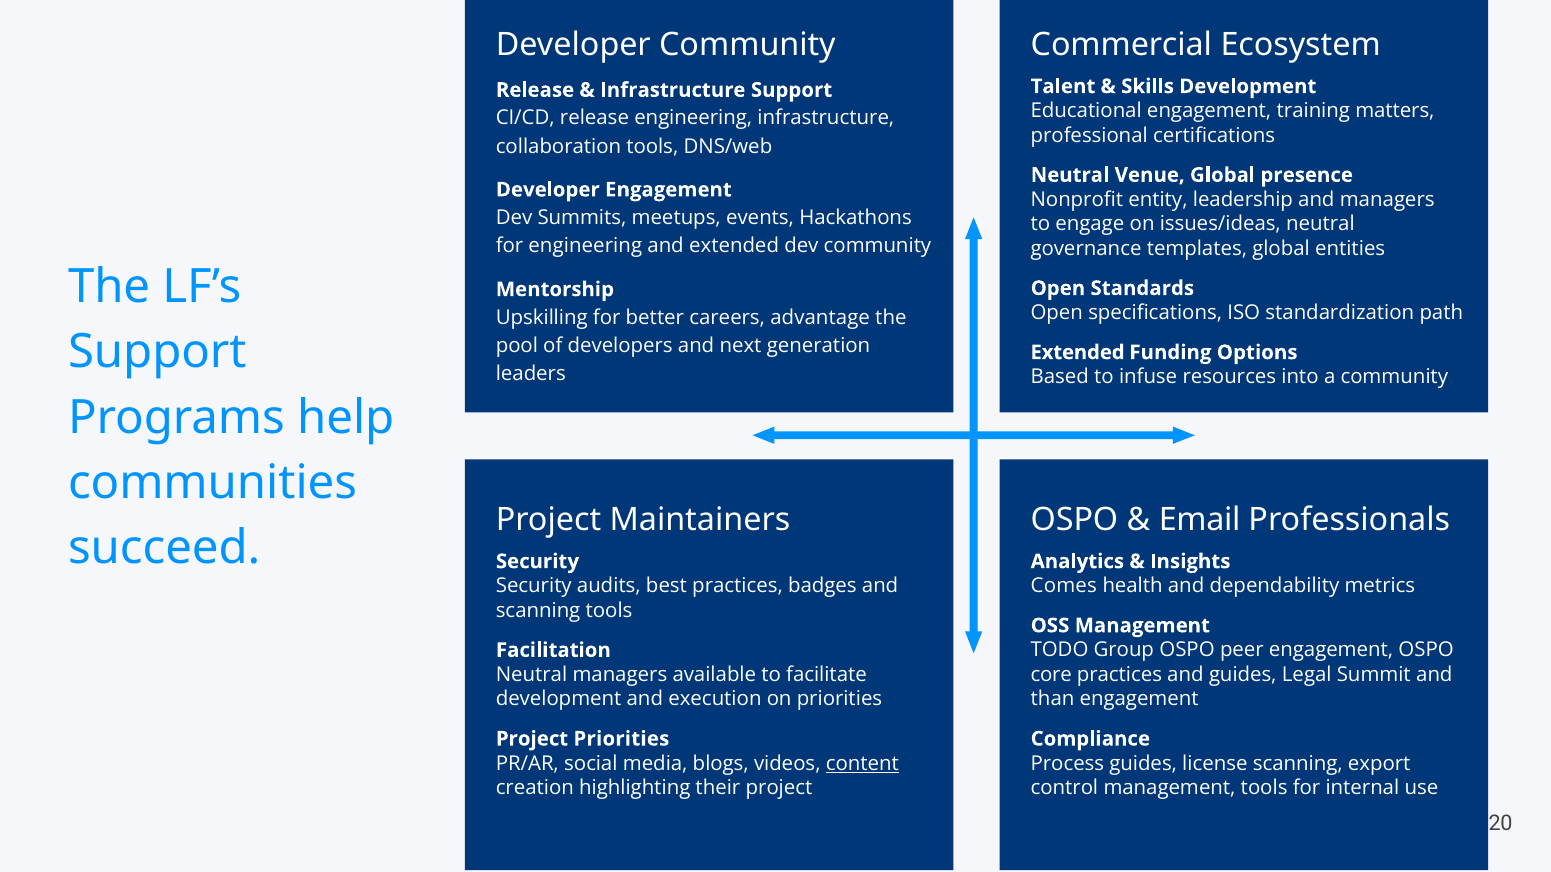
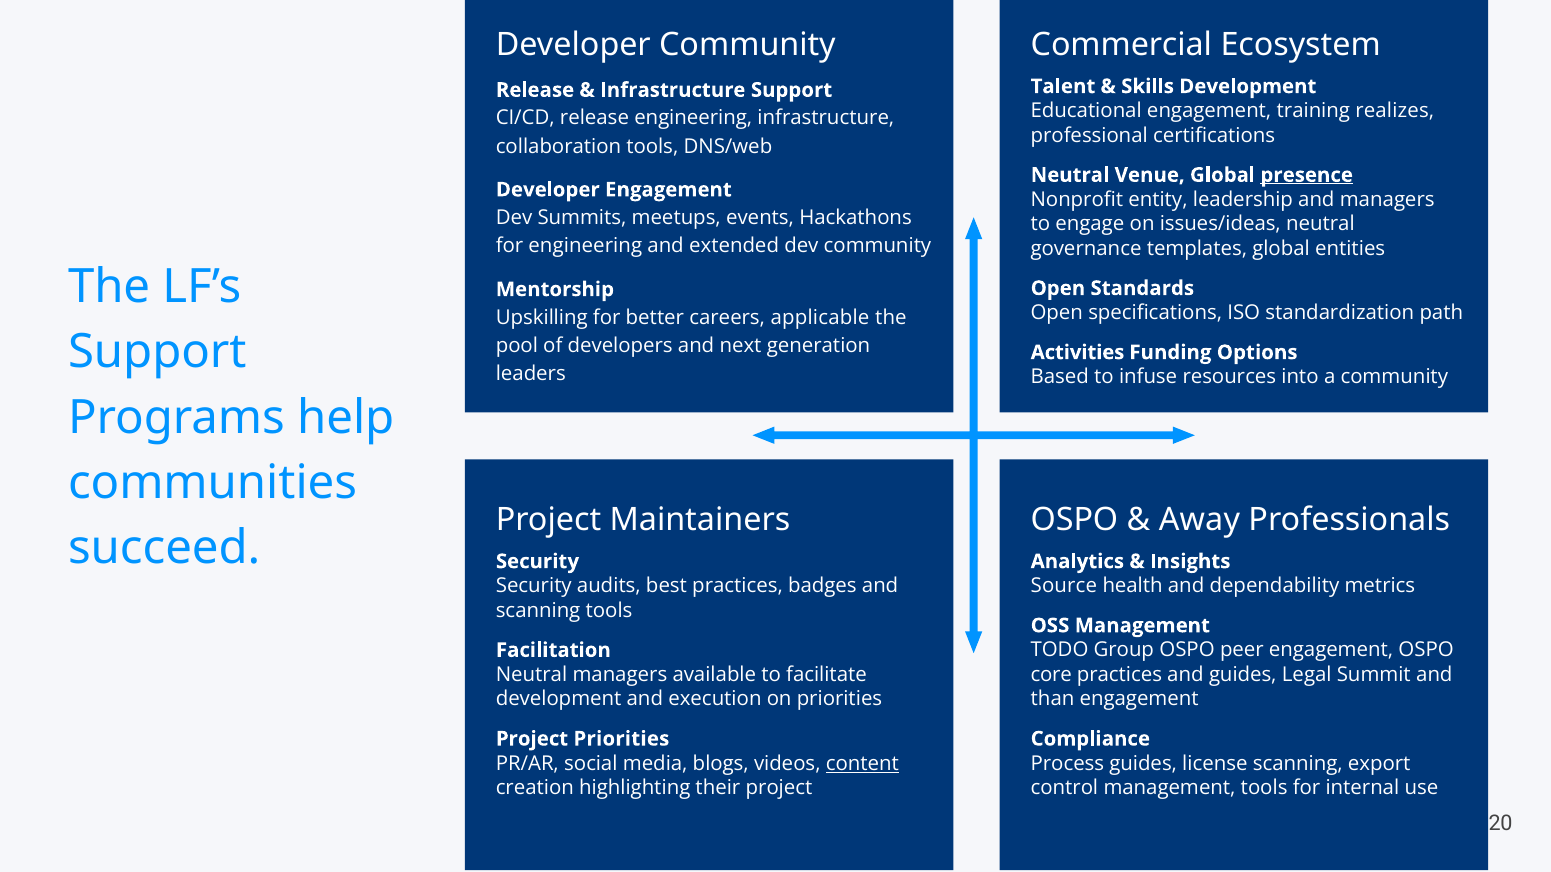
matters: matters -> realizes
presence underline: none -> present
advantage: advantage -> applicable
Extended at (1078, 353): Extended -> Activities
Email: Email -> Away
Comes: Comes -> Source
